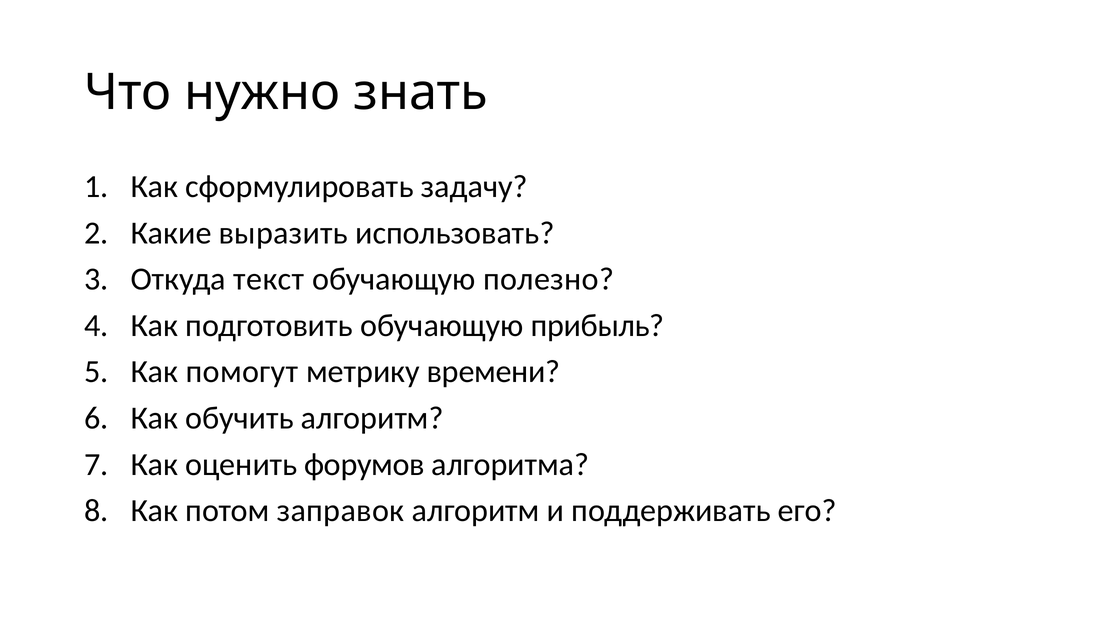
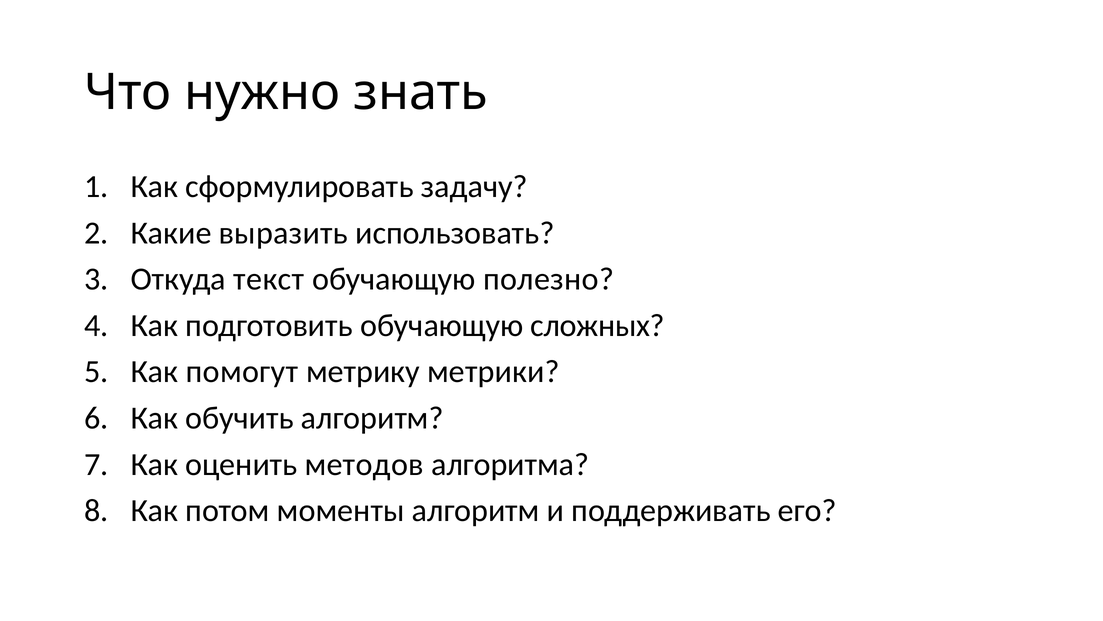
прибыль: прибыль -> сложных
времени: времени -> метрики
форумов: форумов -> методов
заправок: заправок -> моменты
